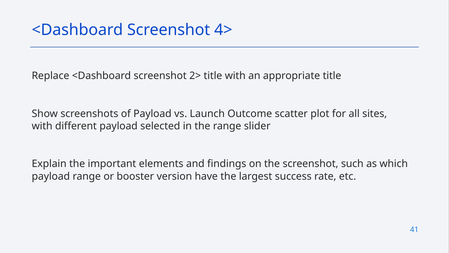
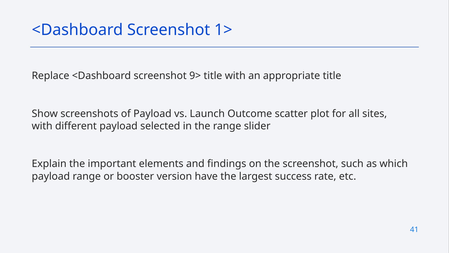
4>: 4> -> 1>
2>: 2> -> 9>
